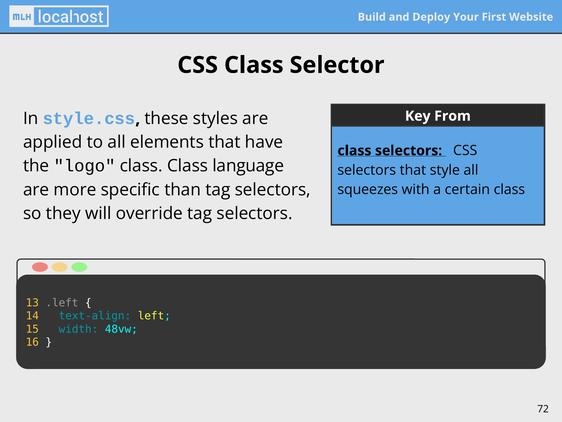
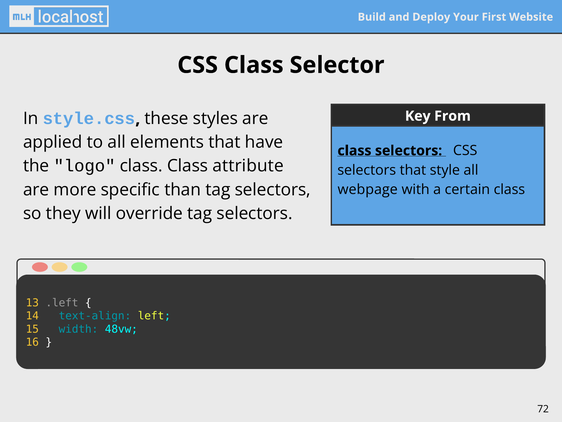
language: language -> attribute
squeezes: squeezes -> webpage
